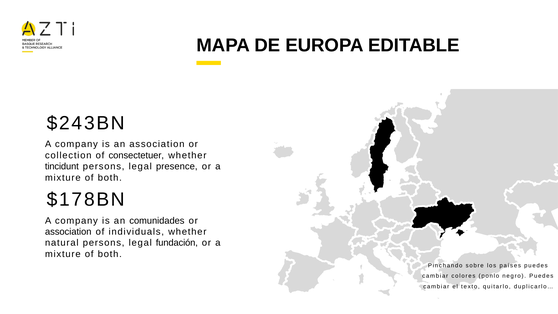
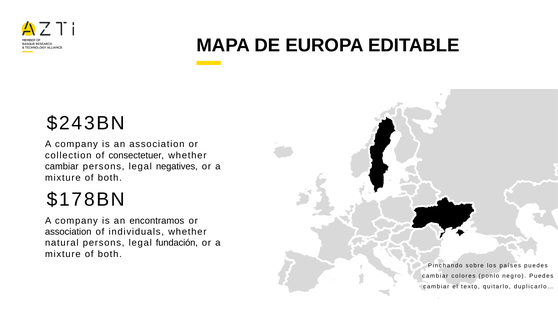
tincidunt at (62, 167): tincidunt -> cambiar
presence: presence -> negatives
comunidades: comunidades -> encontramos
